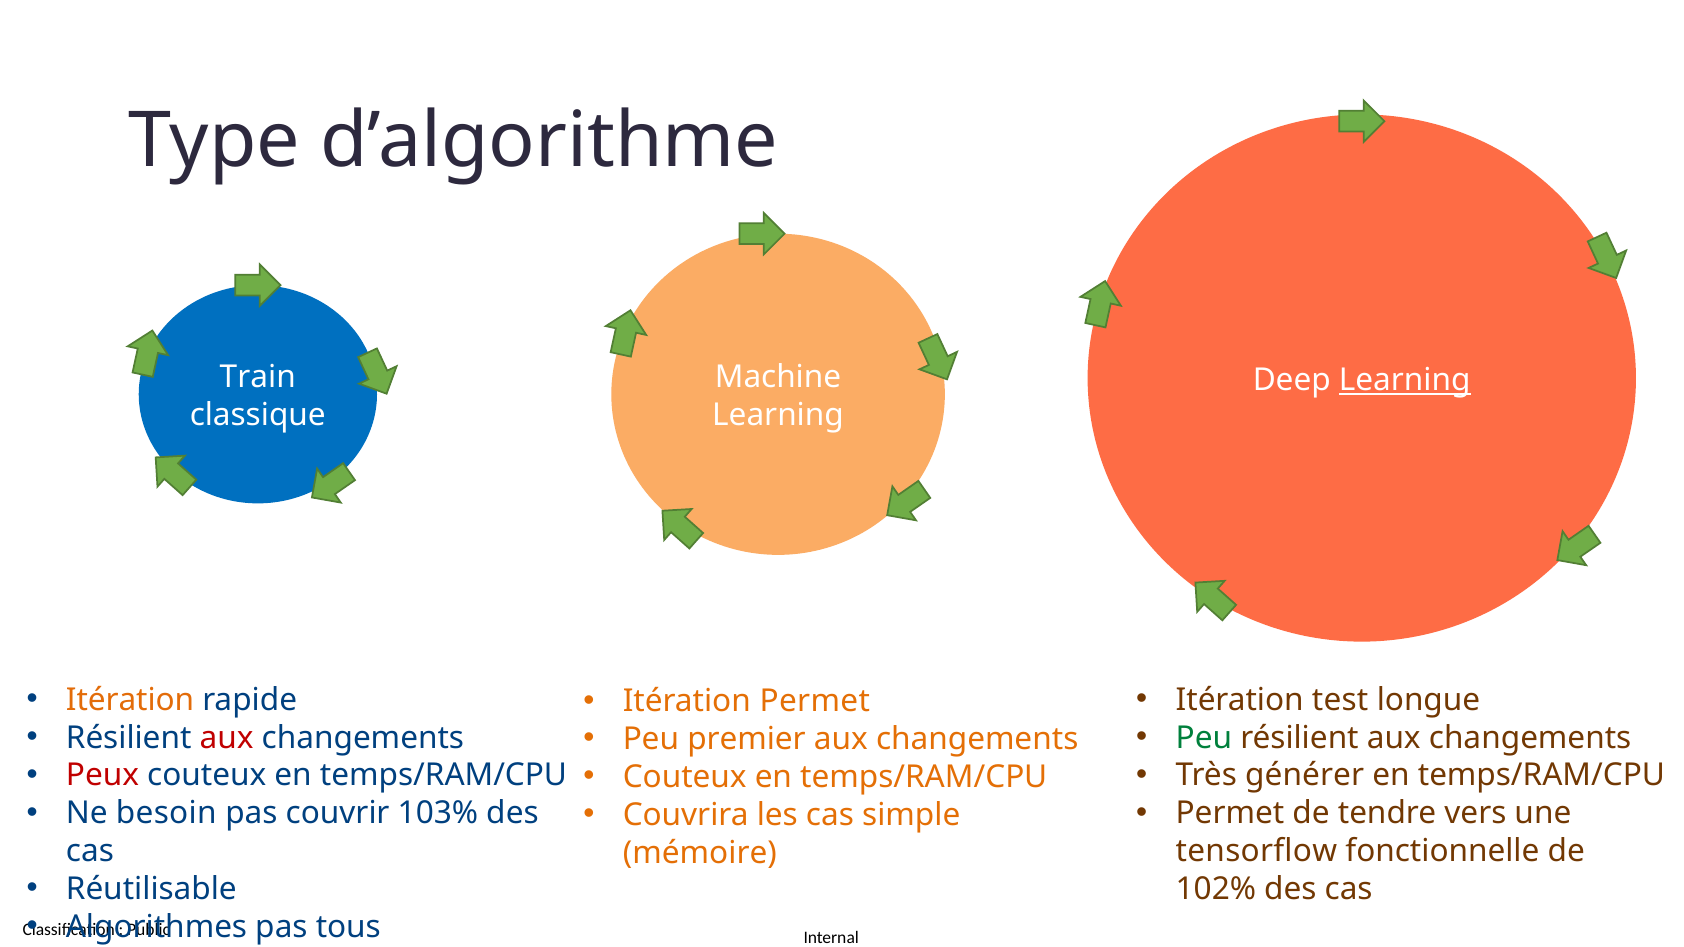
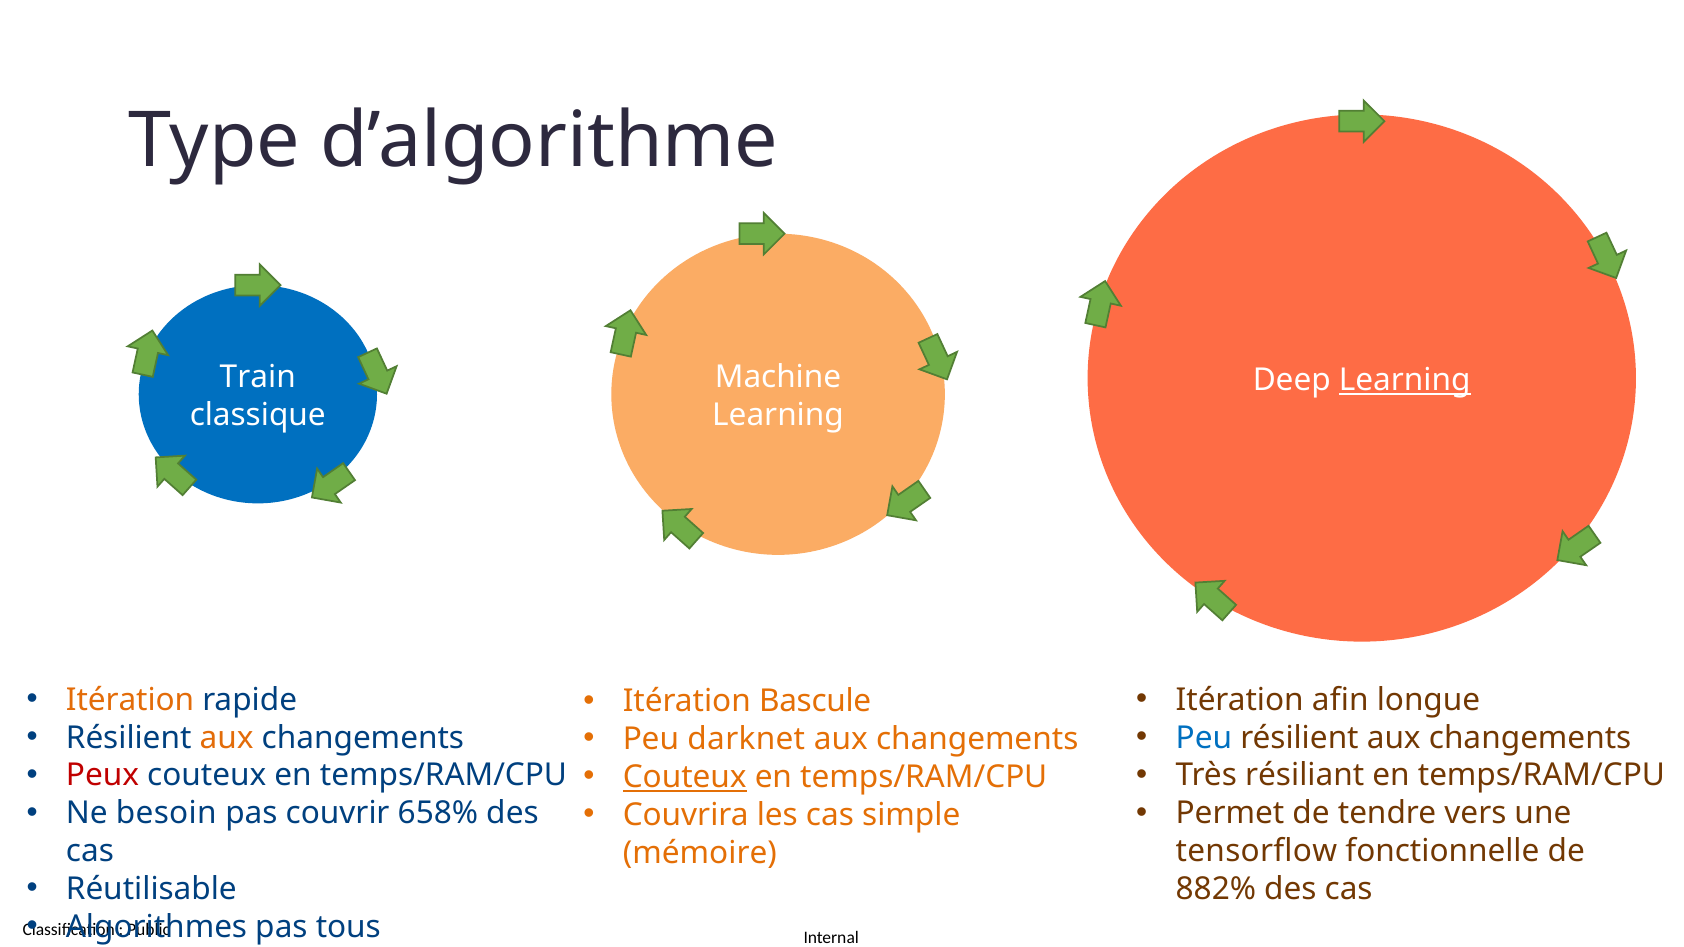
test: test -> afin
Itération Permet: Permet -> Bascule
aux at (227, 738) colour: red -> orange
Peu at (1204, 738) colour: green -> blue
premier: premier -> darknet
générer: générer -> résiliant
Couteux at (685, 777) underline: none -> present
103%: 103% -> 658%
102%: 102% -> 882%
